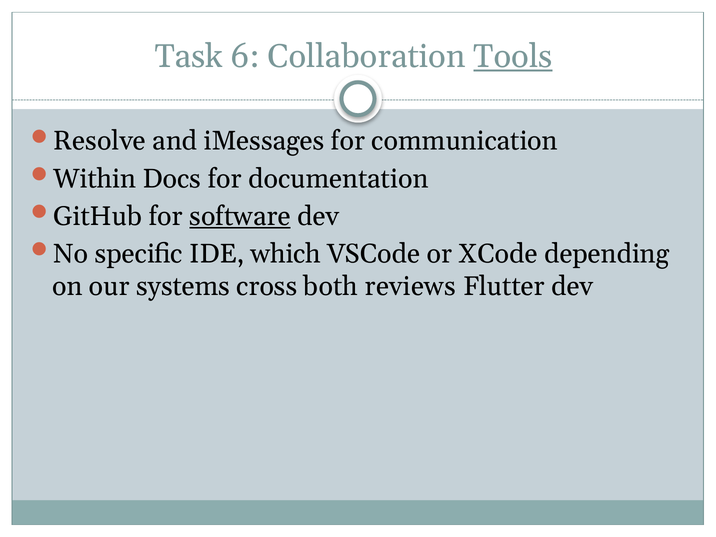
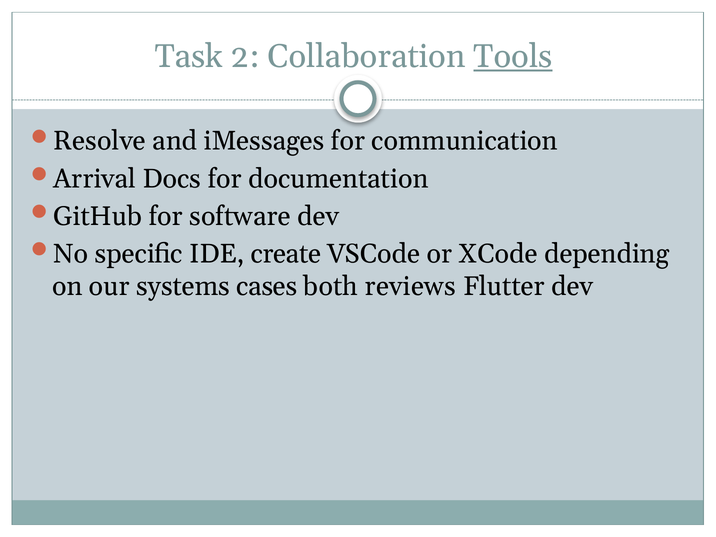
6: 6 -> 2
Within: Within -> Arrival
software underline: present -> none
which: which -> create
cross: cross -> cases
